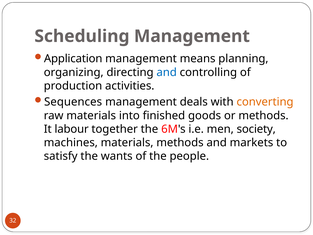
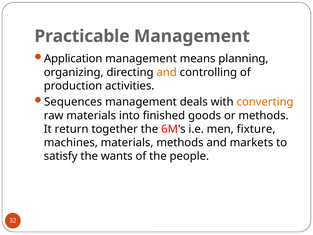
Scheduling: Scheduling -> Practicable
and at (167, 72) colour: blue -> orange
labour: labour -> return
society: society -> fixture
